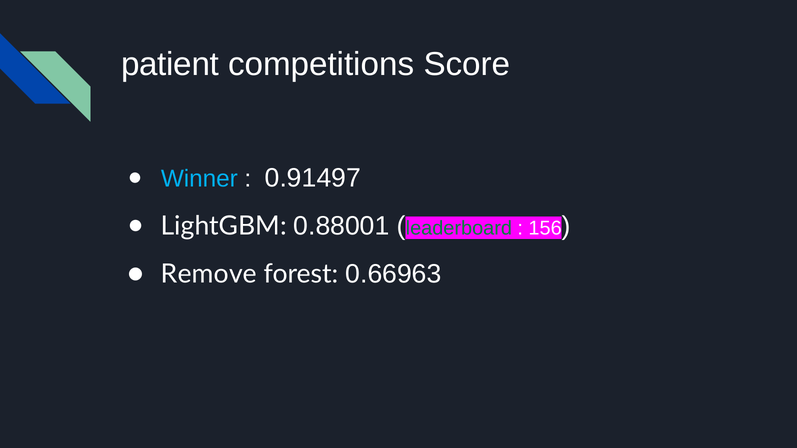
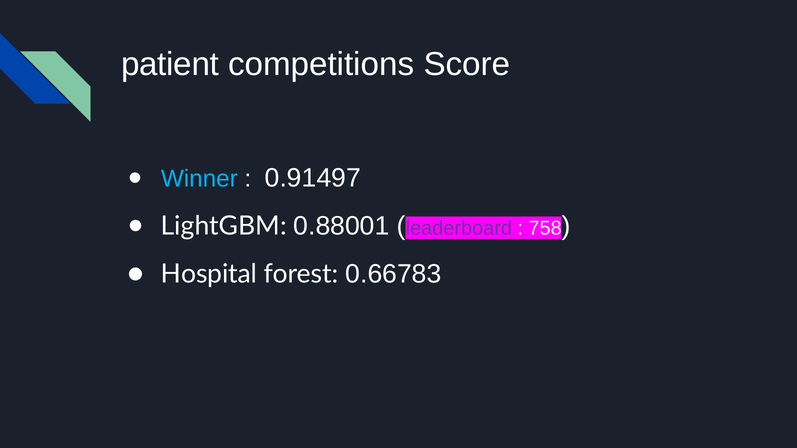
leaderboard colour: green -> purple
156: 156 -> 758
Remove: Remove -> Hospital
0.66963: 0.66963 -> 0.66783
